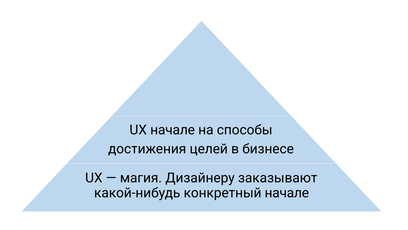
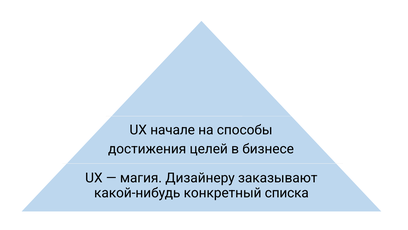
конкретный начале: начале -> списка
